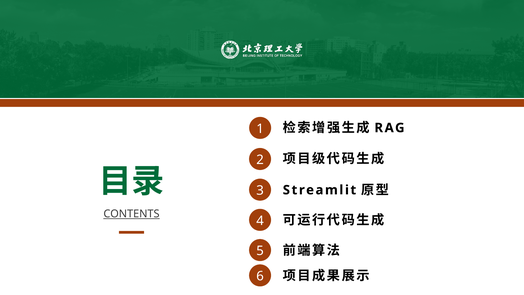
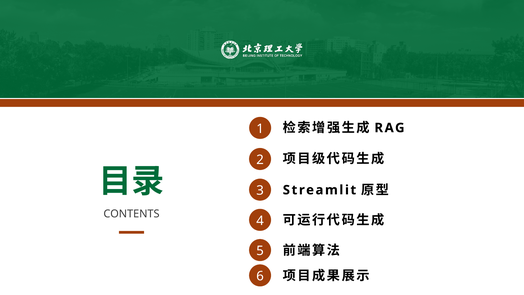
CONTENTS underline: present -> none
